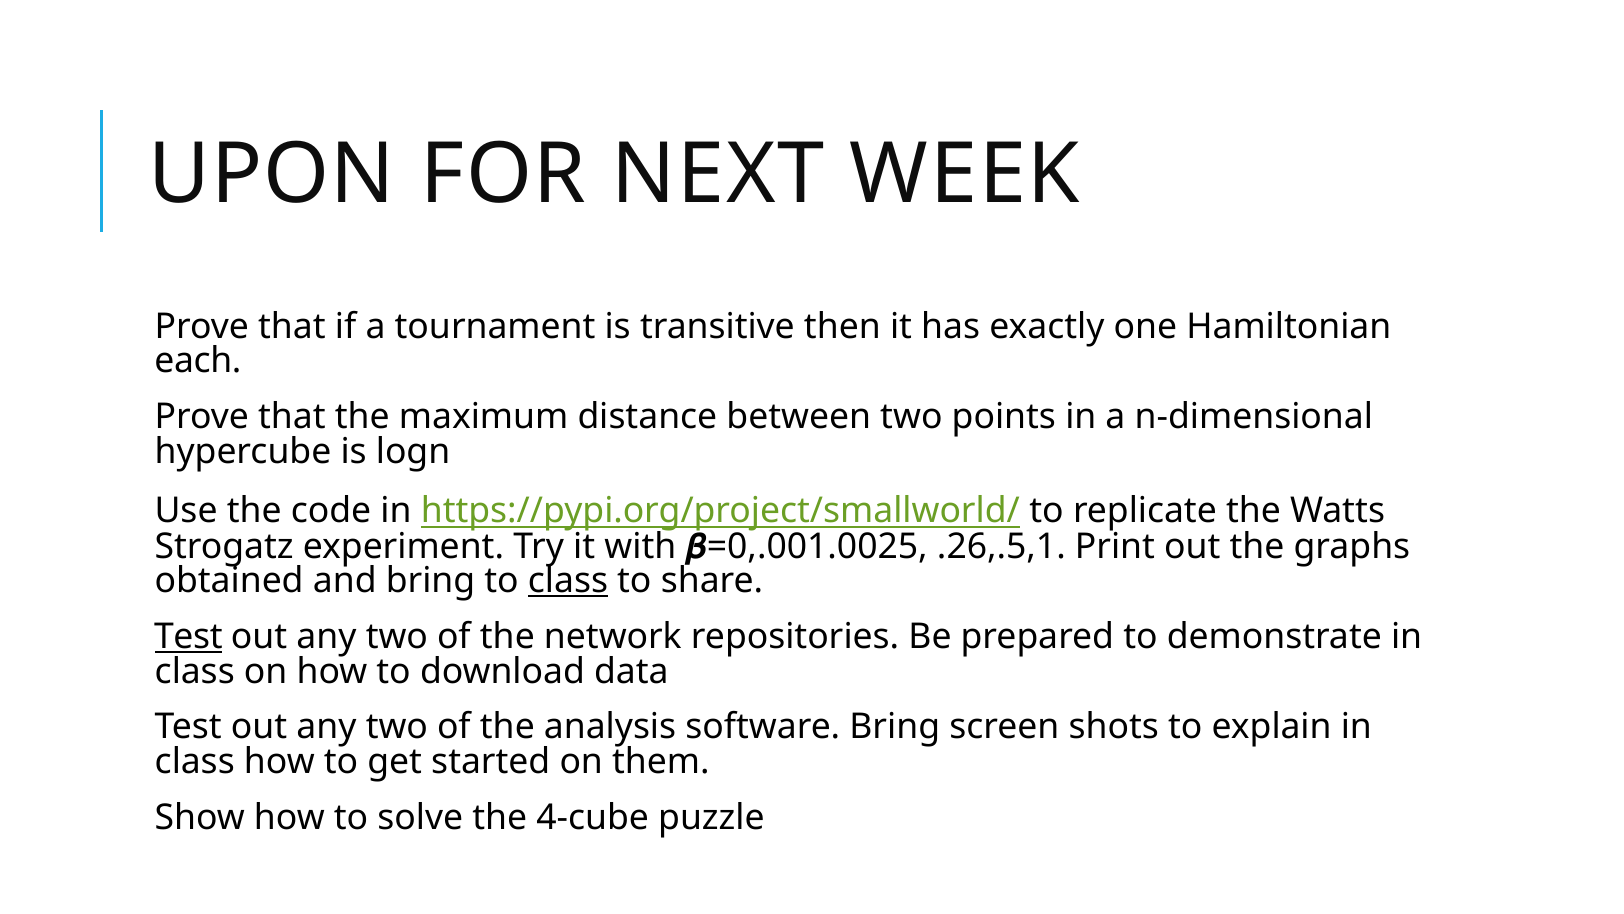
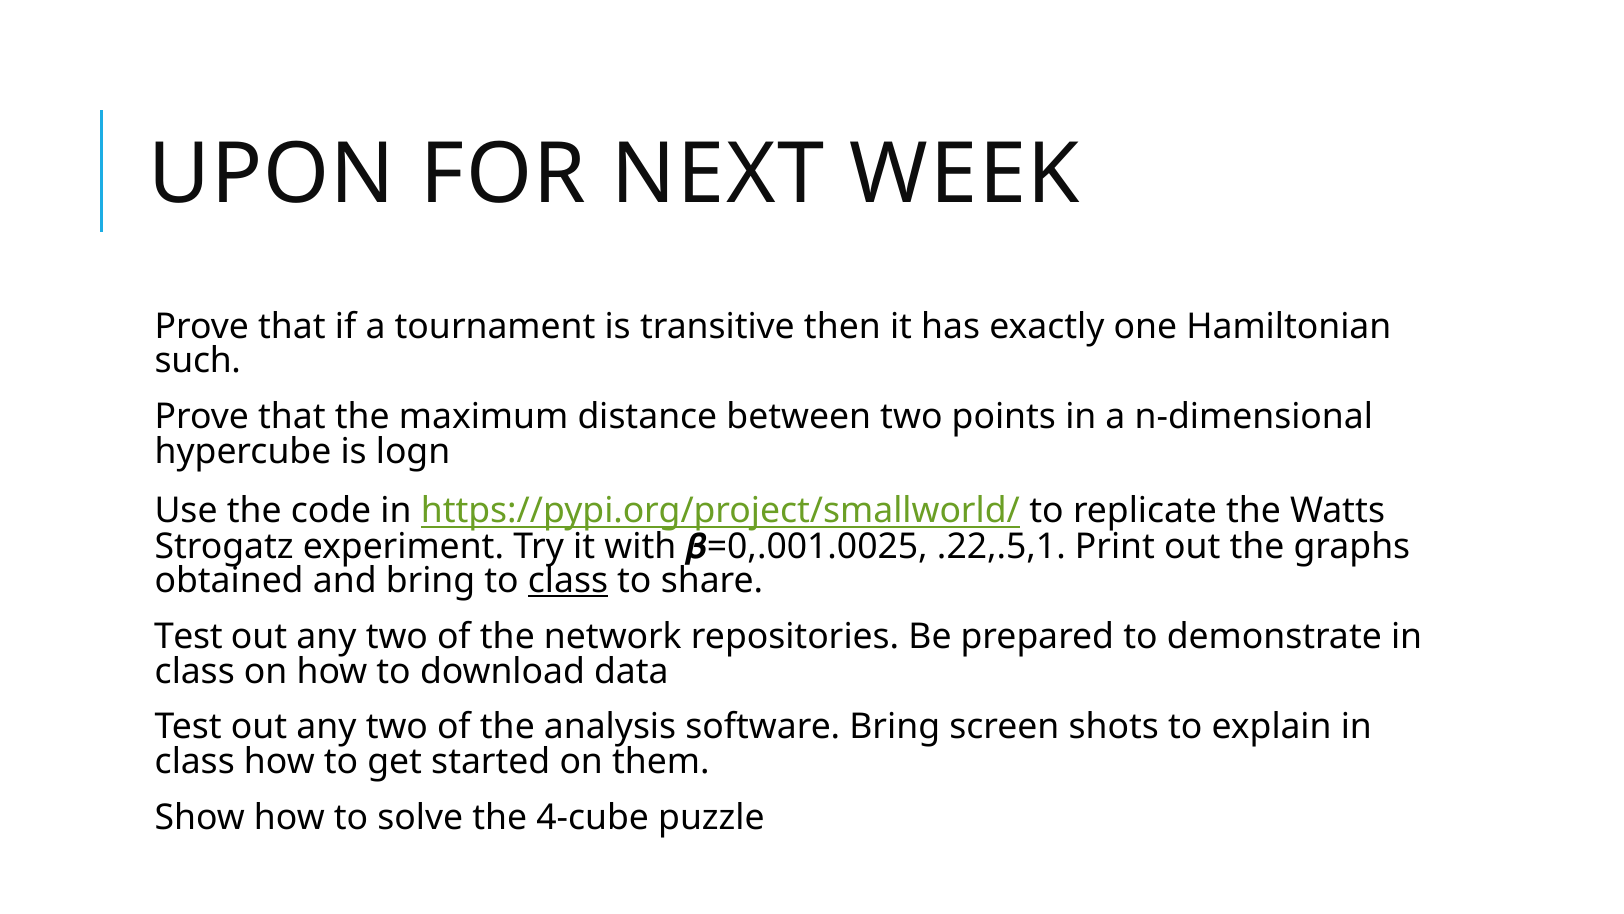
each: each -> such
.26,.5,1: .26,.5,1 -> .22,.5,1
Test at (188, 636) underline: present -> none
